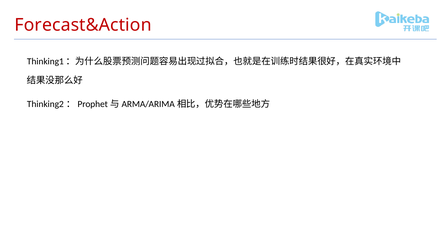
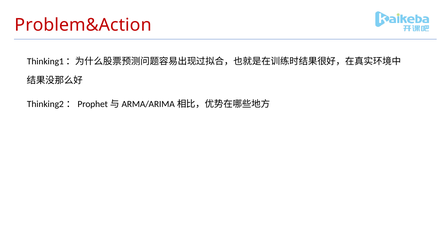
Forecast&Action: Forecast&Action -> Problem&Action
